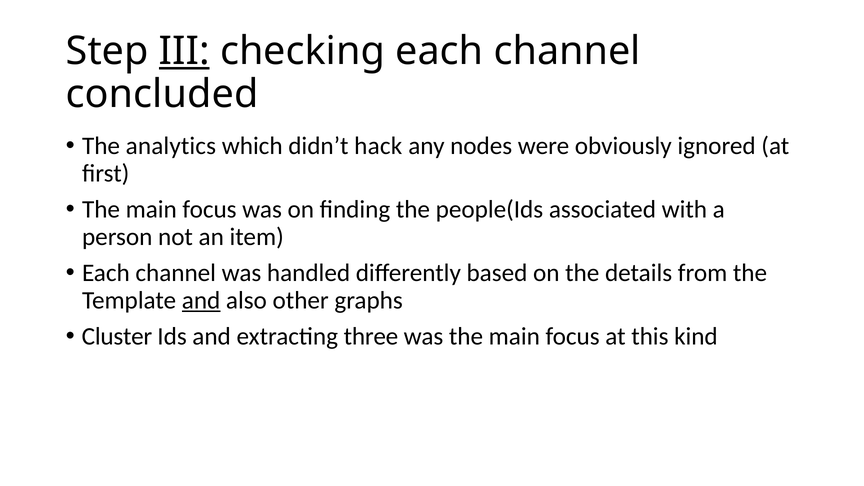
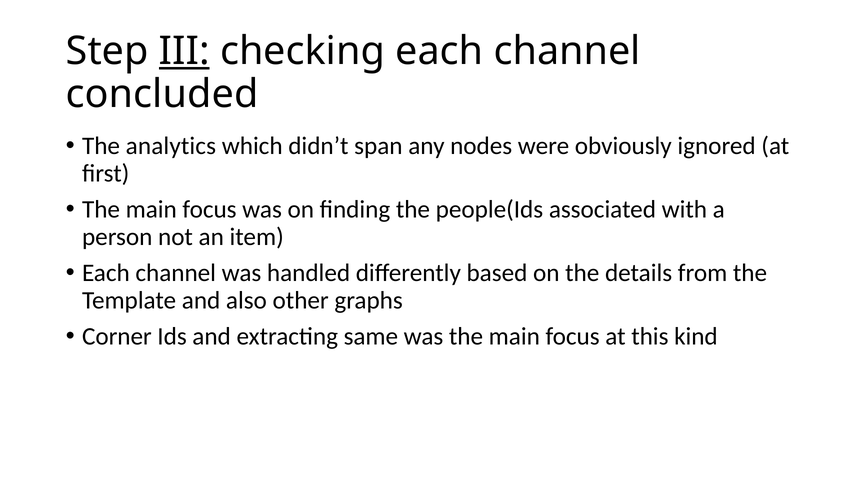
hack: hack -> span
and at (201, 300) underline: present -> none
Cluster: Cluster -> Corner
three: three -> same
